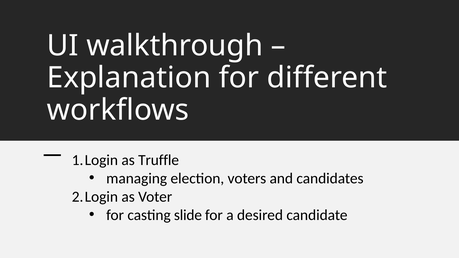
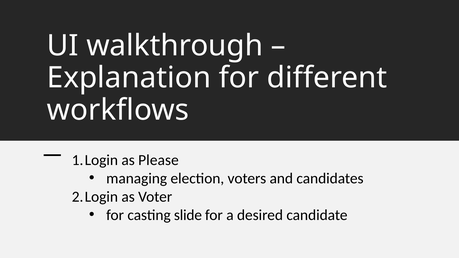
Truffle: Truffle -> Please
